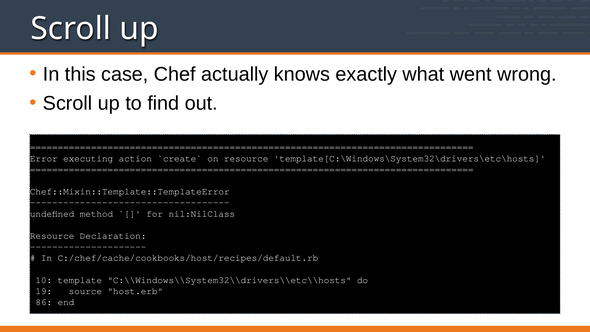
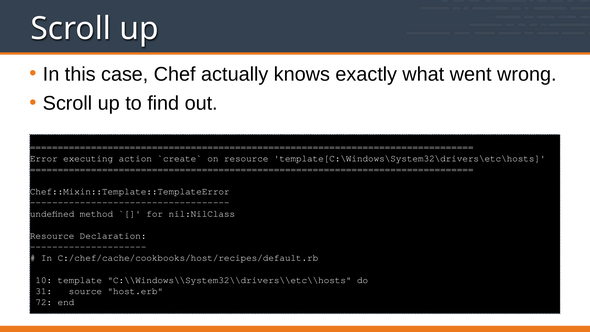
19: 19 -> 31
86: 86 -> 72
